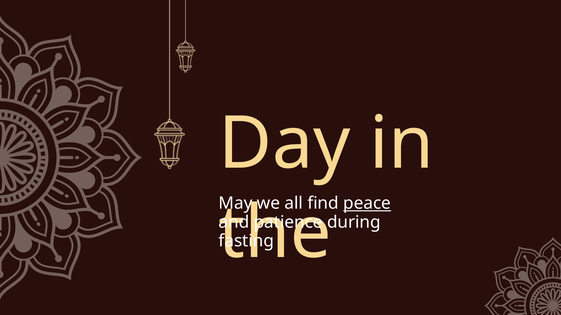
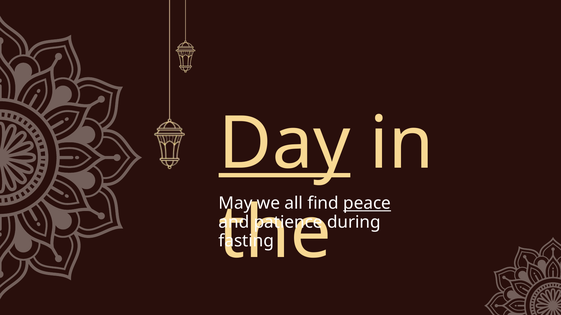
Day underline: none -> present
